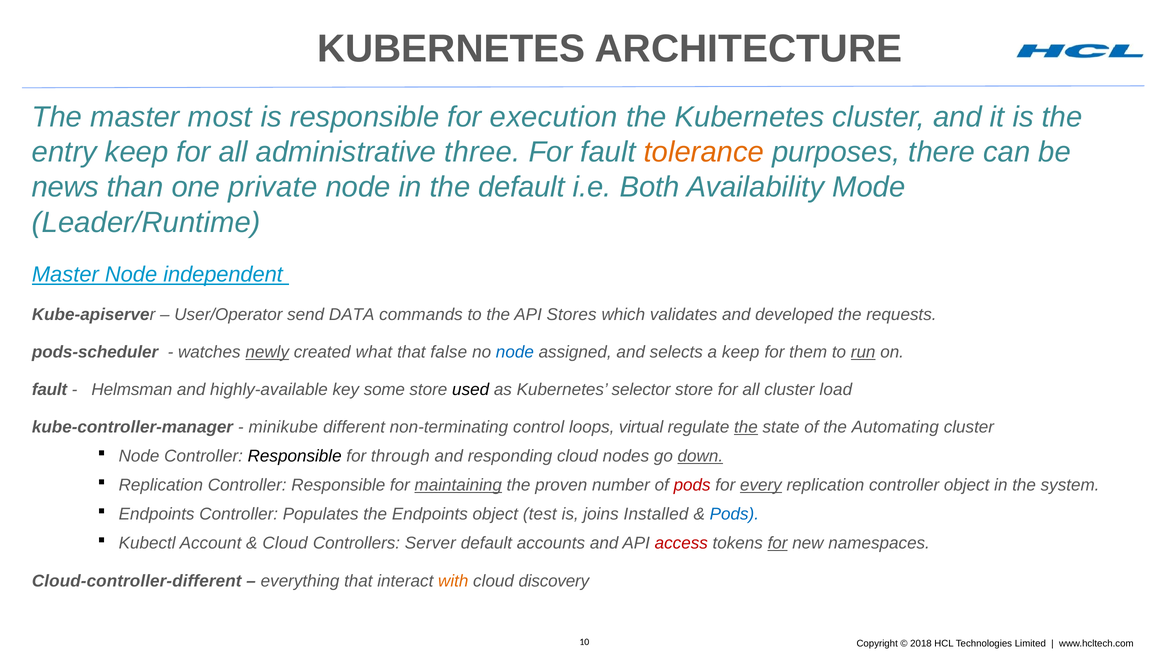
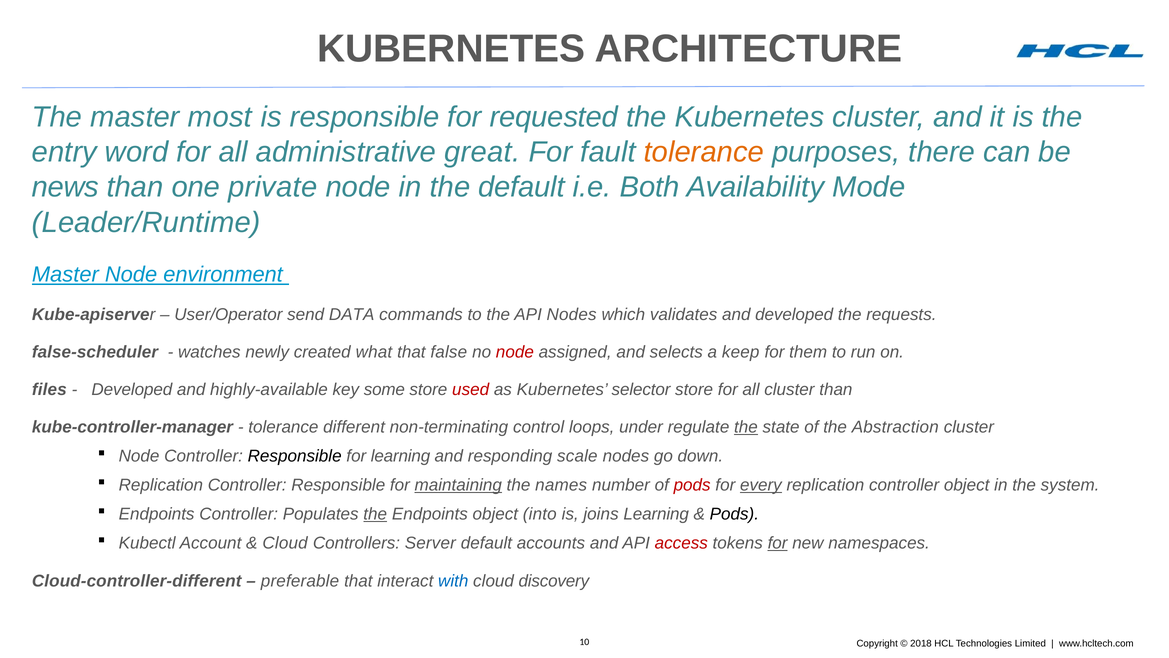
execution: execution -> requested
entry keep: keep -> word
three: three -> great
independent: independent -> environment
API Stores: Stores -> Nodes
pods-scheduler: pods-scheduler -> false-scheduler
newly underline: present -> none
node at (515, 352) colour: blue -> red
run underline: present -> none
fault at (50, 389): fault -> files
Helmsman at (132, 389): Helmsman -> Developed
used colour: black -> red
cluster load: load -> than
minikube at (283, 427): minikube -> tolerance
virtual: virtual -> under
Automating: Automating -> Abstraction
for through: through -> learning
responding cloud: cloud -> scale
down underline: present -> none
proven: proven -> names
the at (375, 514) underline: none -> present
test: test -> into
joins Installed: Installed -> Learning
Pods at (734, 514) colour: blue -> black
everything: everything -> preferable
with colour: orange -> blue
